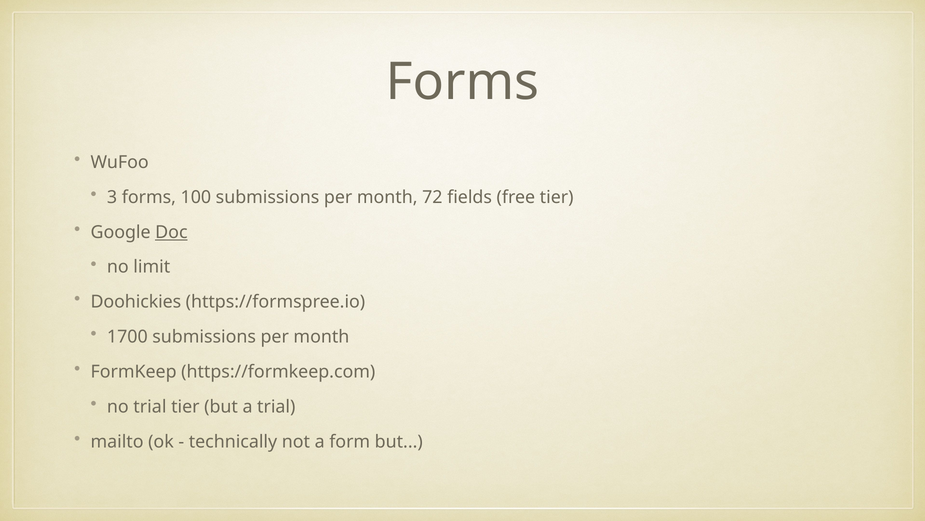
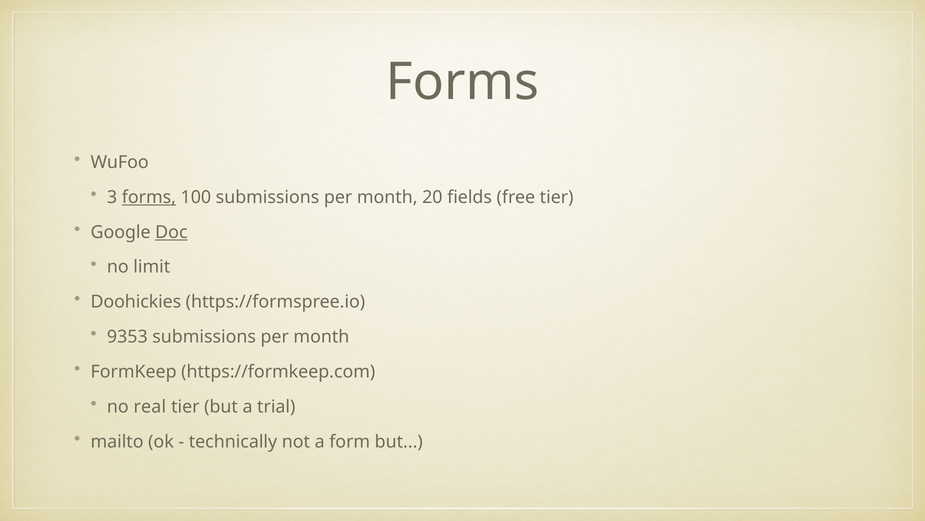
forms at (149, 197) underline: none -> present
72: 72 -> 20
1700: 1700 -> 9353
no trial: trial -> real
